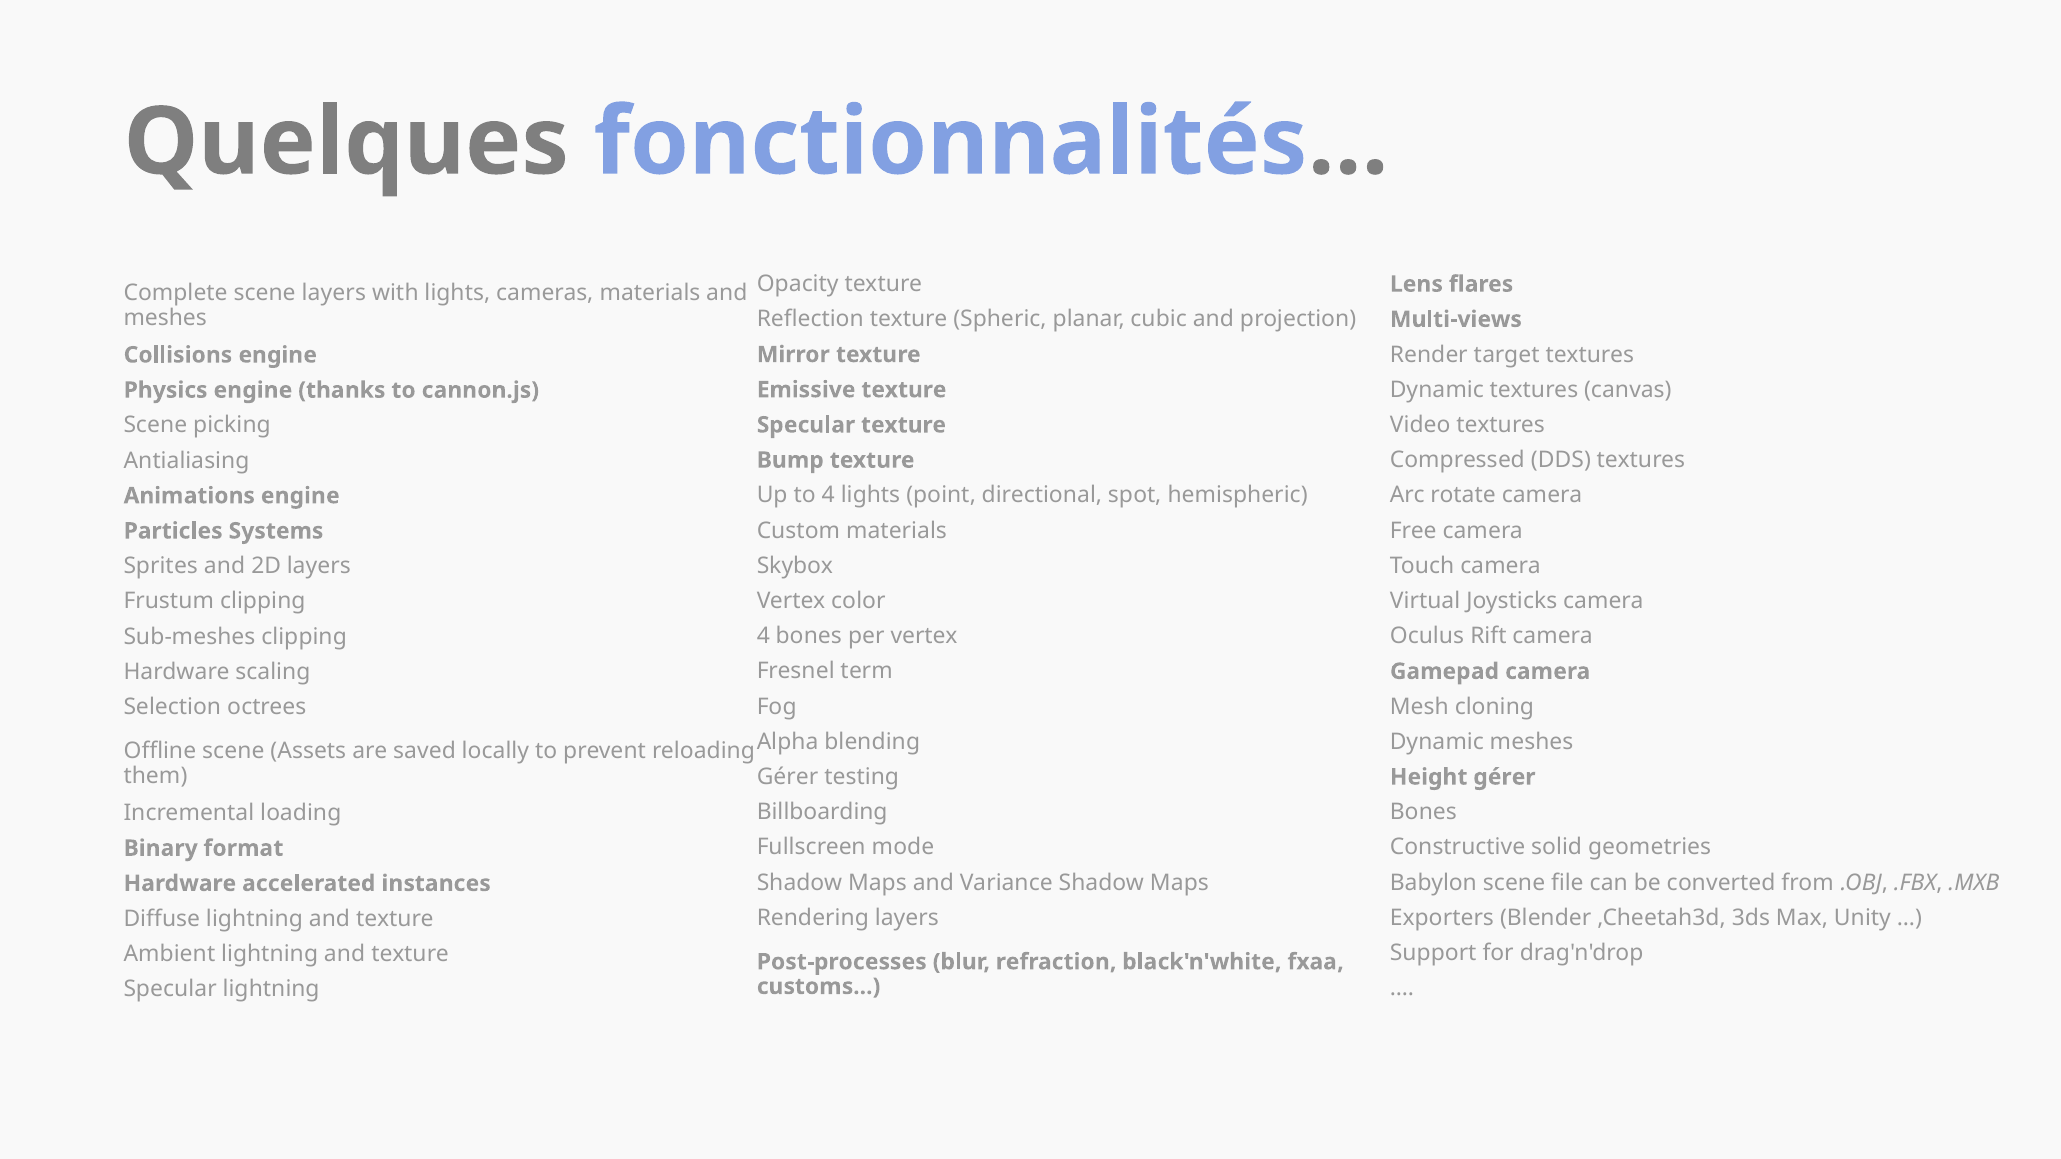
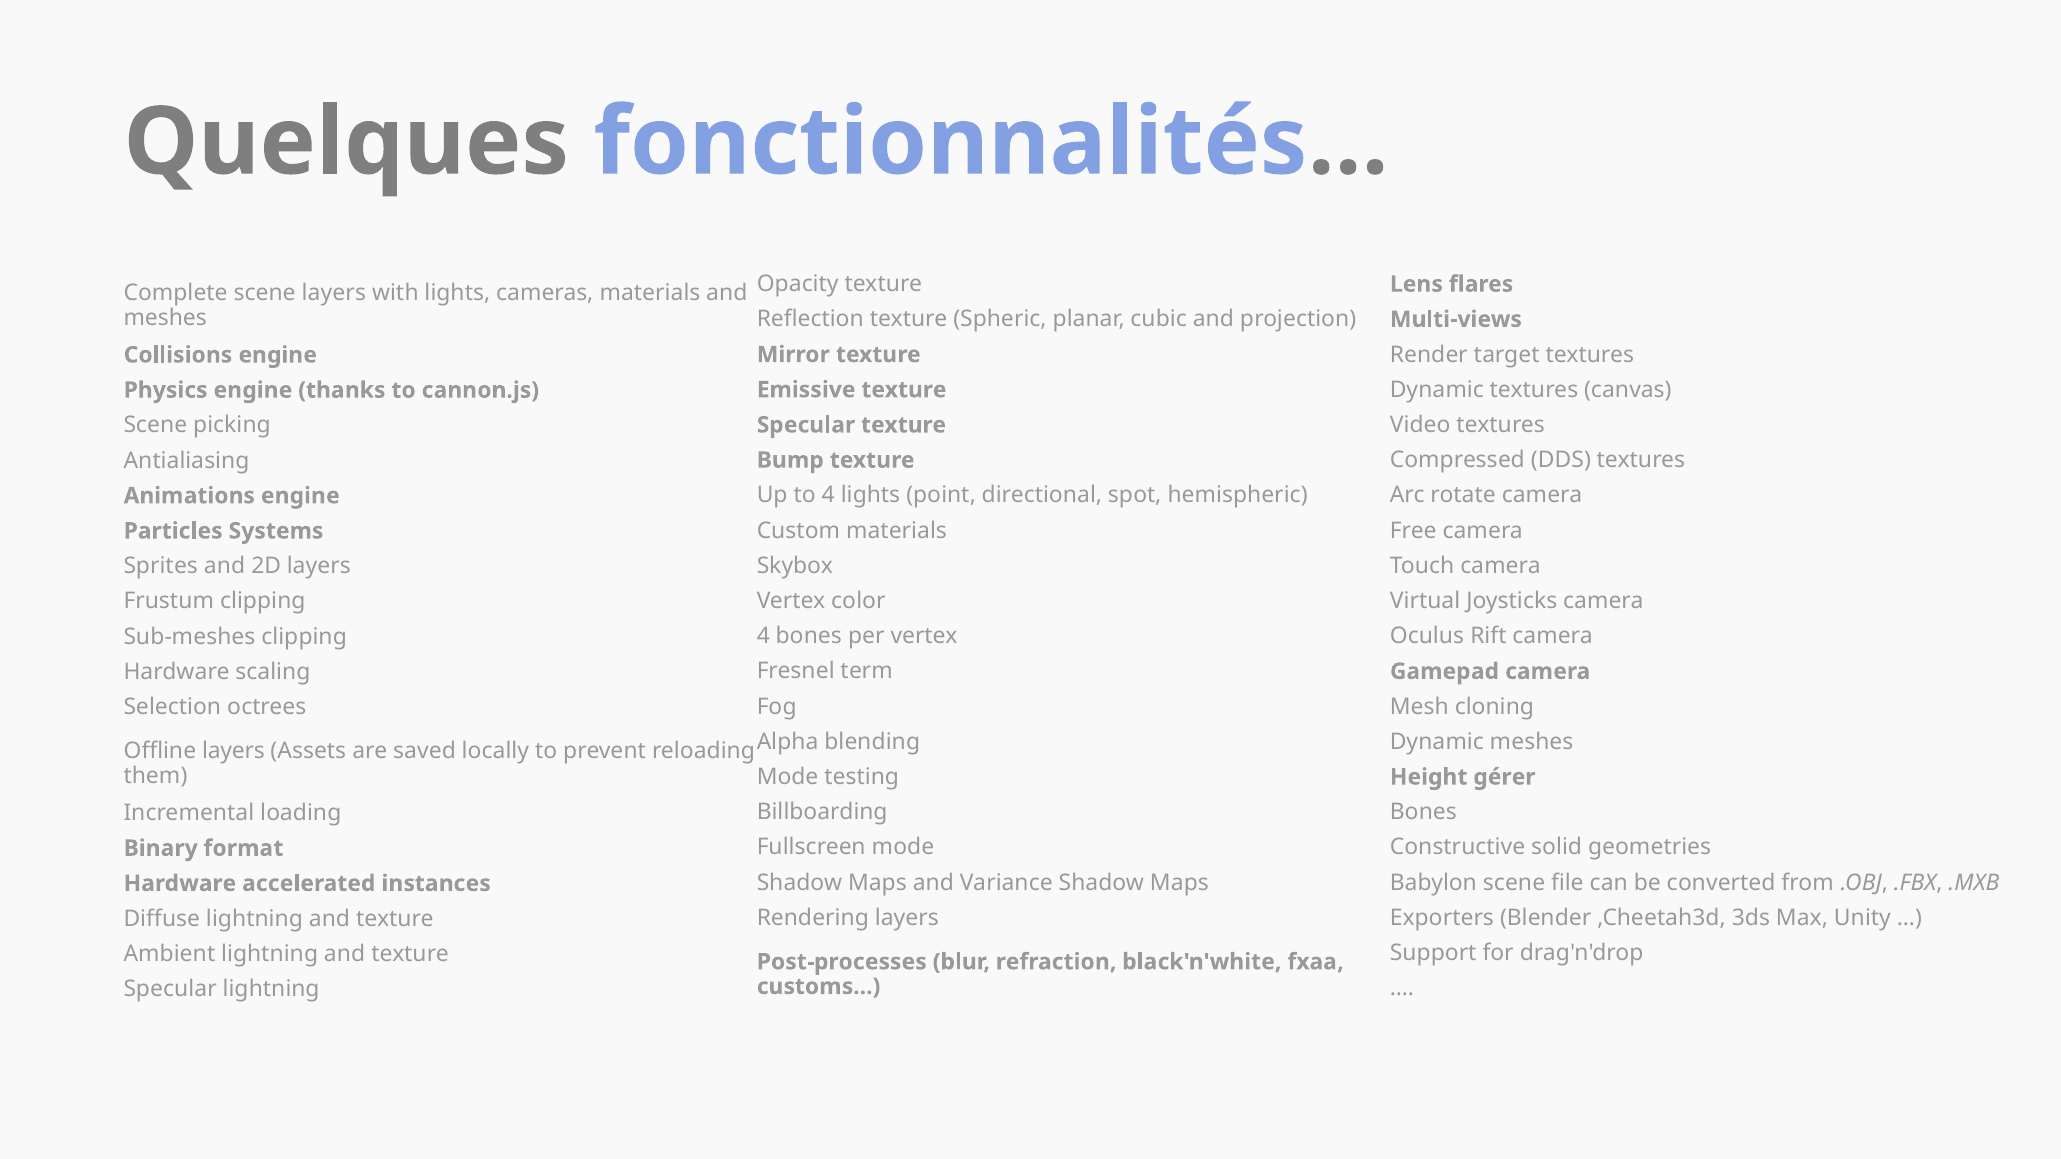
Offline scene: scene -> layers
Gérer at (788, 777): Gérer -> Mode
